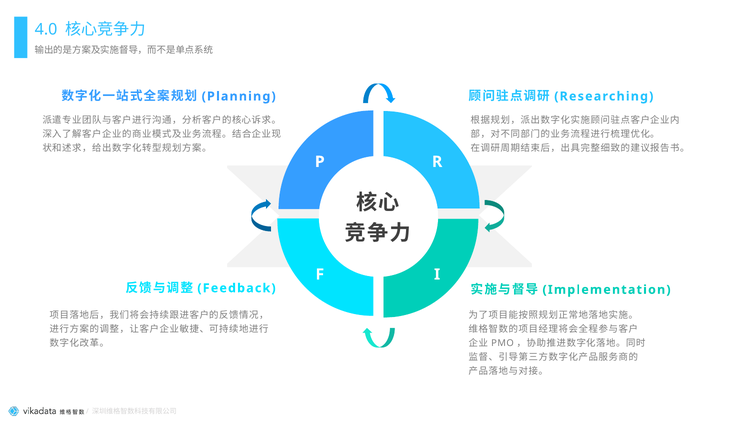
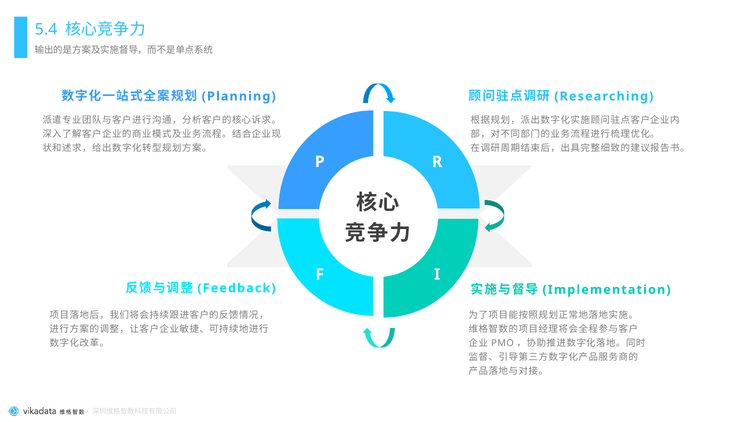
4.0: 4.0 -> 5.4
